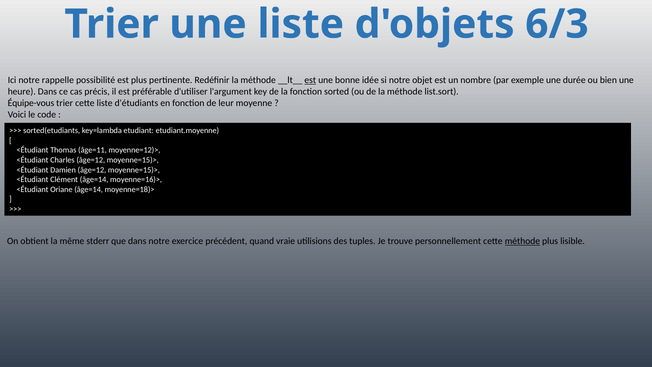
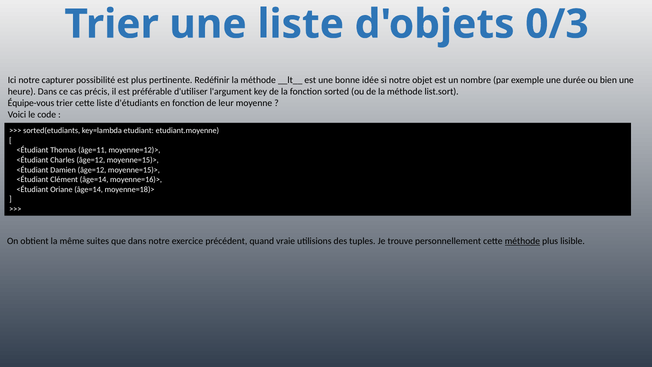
6/3: 6/3 -> 0/3
rappelle: rappelle -> capturer
est at (310, 80) underline: present -> none
stderr: stderr -> suites
